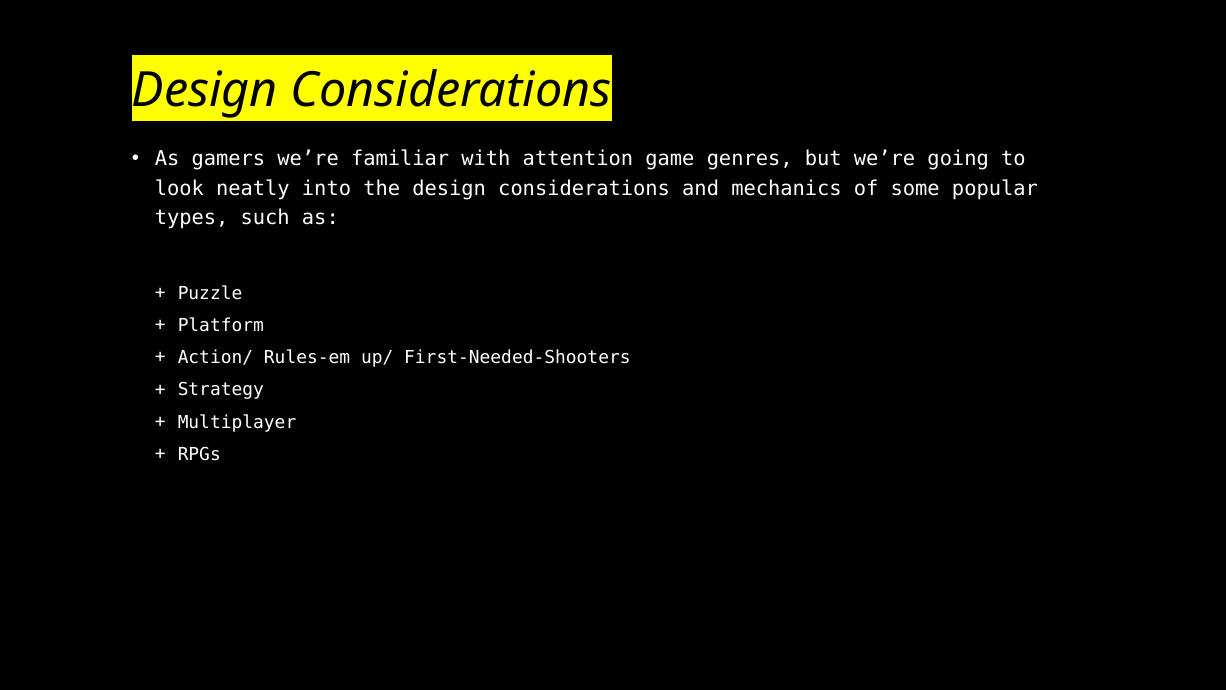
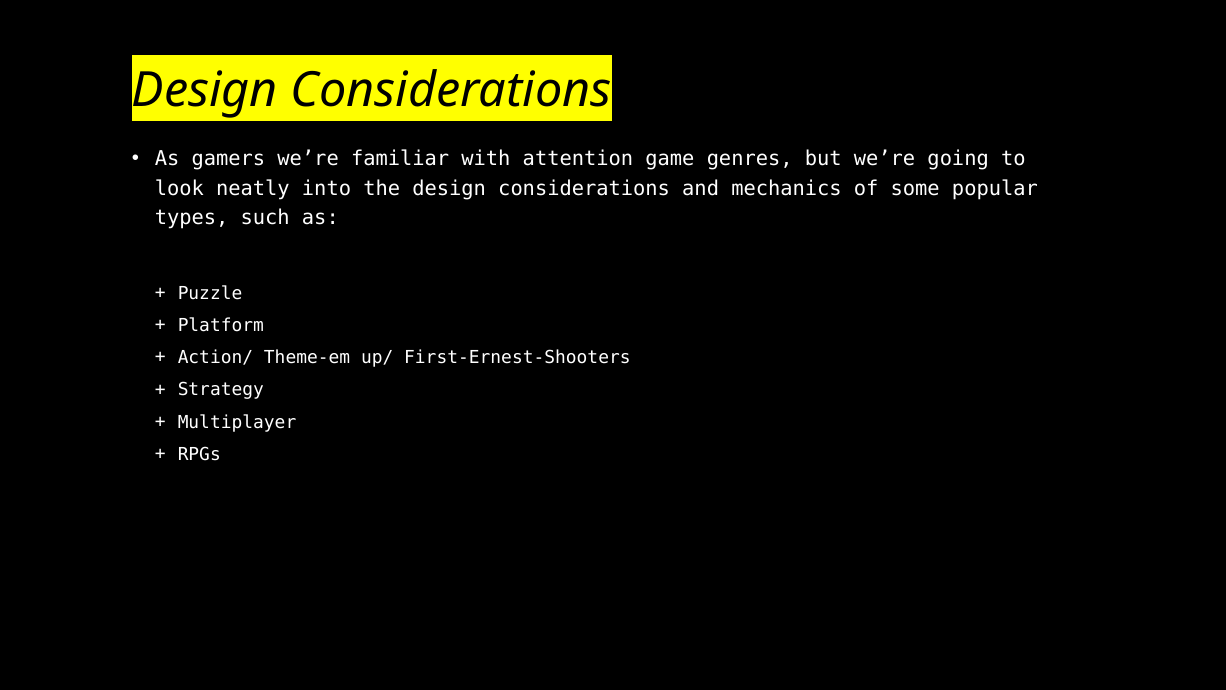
Rules-em: Rules-em -> Theme-em
First-Needed-Shooters: First-Needed-Shooters -> First-Ernest-Shooters
